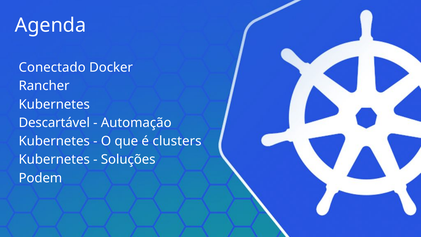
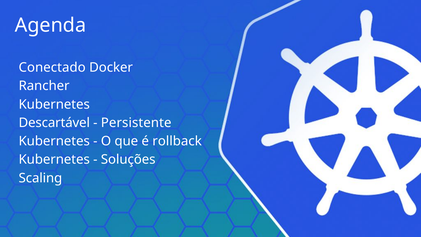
Automação: Automação -> Persistente
clusters: clusters -> rollback
Podem: Podem -> Scaling
